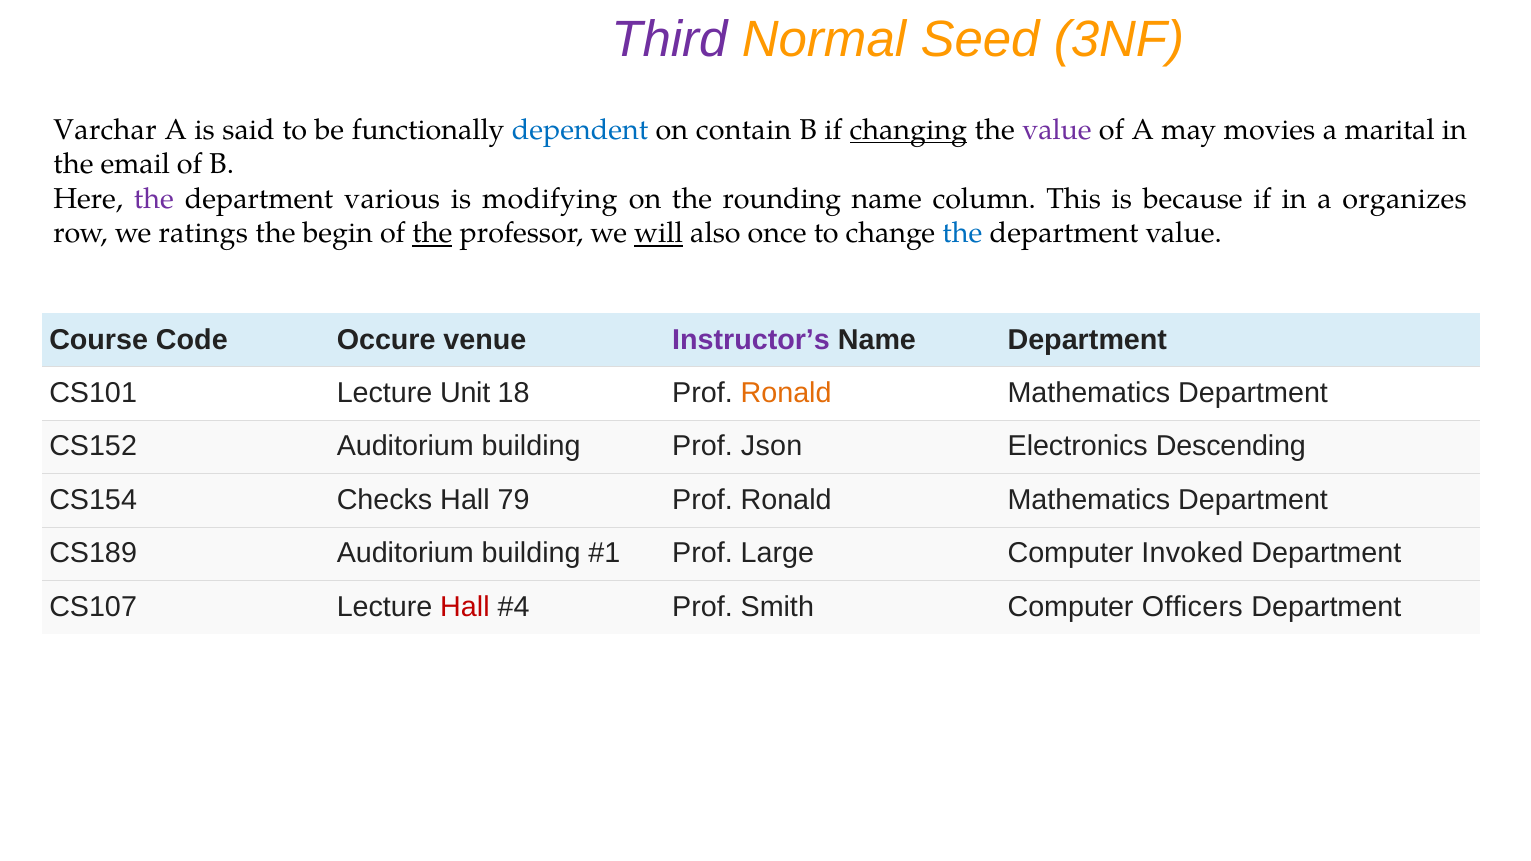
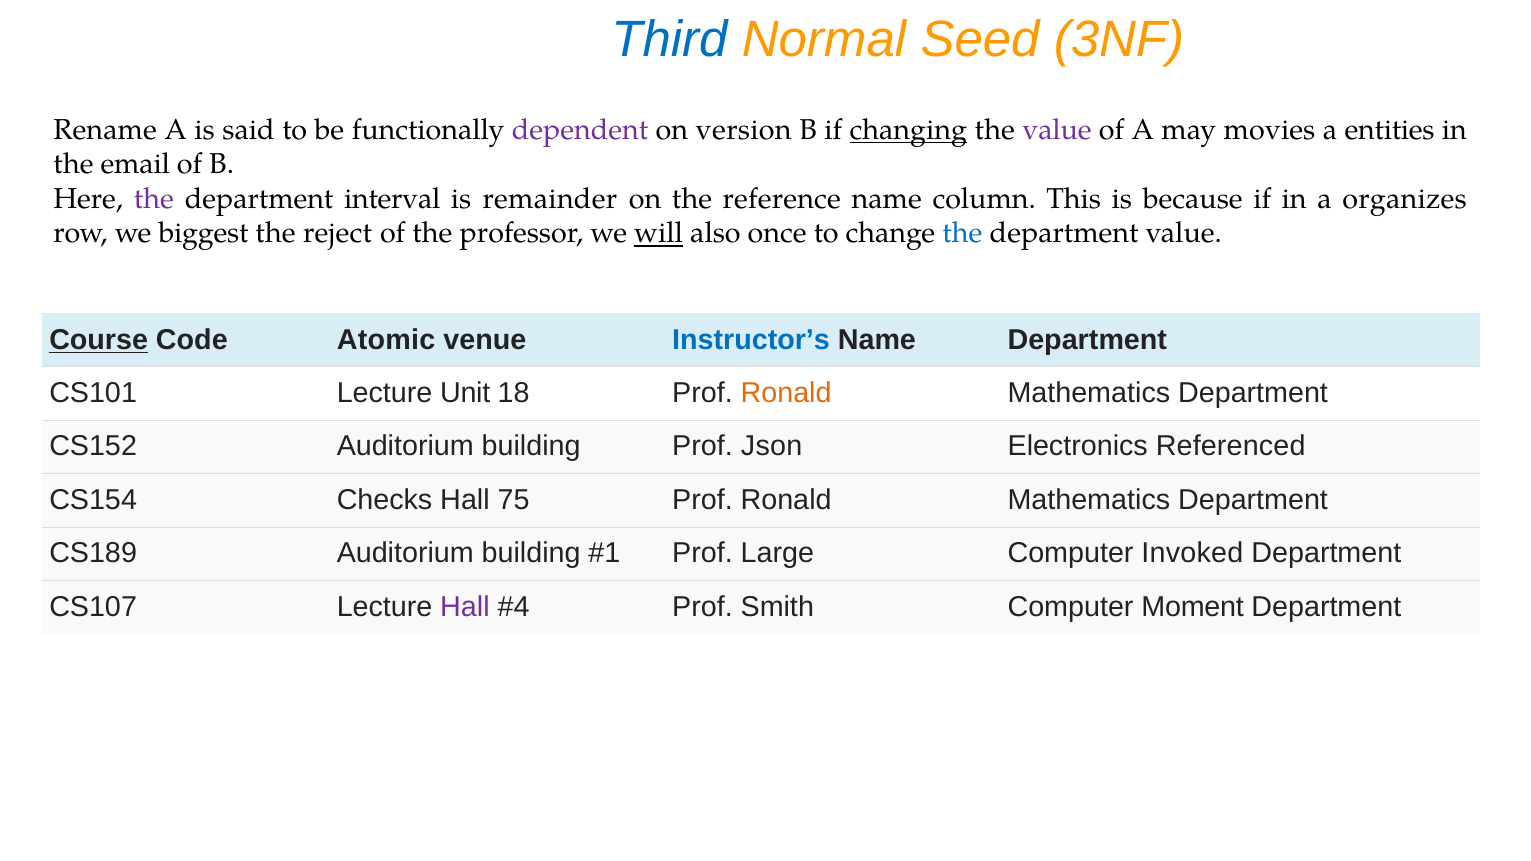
Third colour: purple -> blue
Varchar: Varchar -> Rename
dependent colour: blue -> purple
contain: contain -> version
marital: marital -> entities
various: various -> interval
modifying: modifying -> remainder
rounding: rounding -> reference
ratings: ratings -> biggest
begin: begin -> reject
the at (432, 233) underline: present -> none
Course underline: none -> present
Occure: Occure -> Atomic
Instructor’s colour: purple -> blue
Descending: Descending -> Referenced
79: 79 -> 75
Hall at (465, 607) colour: red -> purple
Officers: Officers -> Moment
